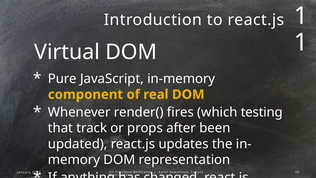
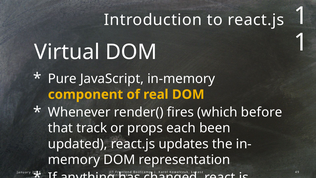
testing: testing -> before
after: after -> each
